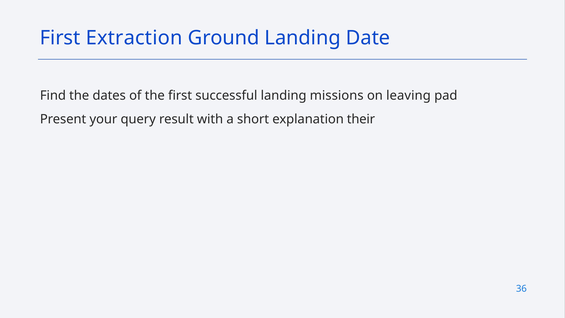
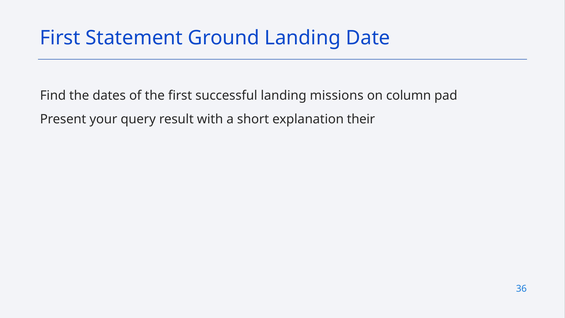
Extraction: Extraction -> Statement
leaving: leaving -> column
